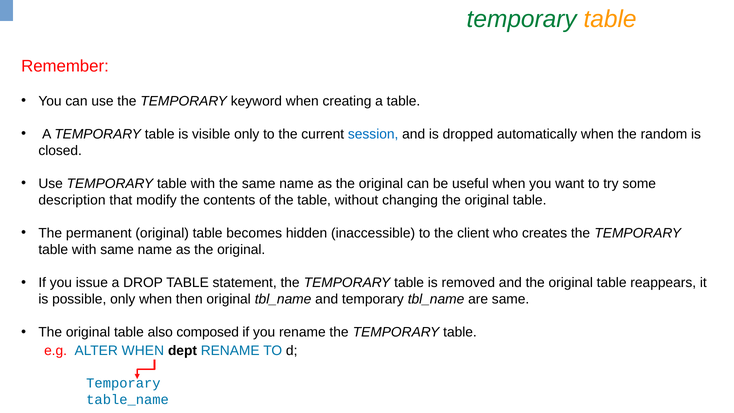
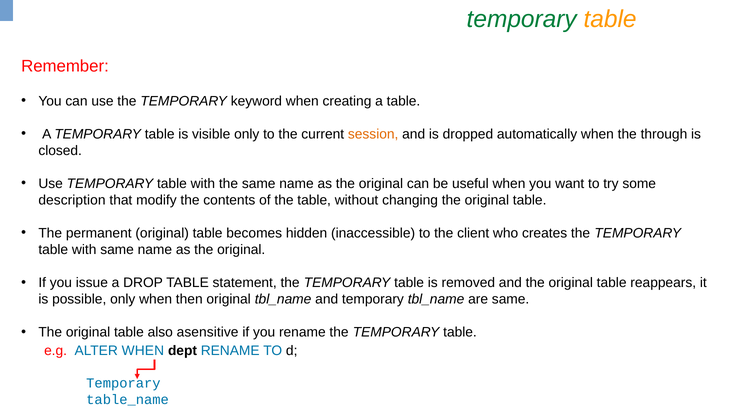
session colour: blue -> orange
random: random -> through
composed: composed -> asensitive
